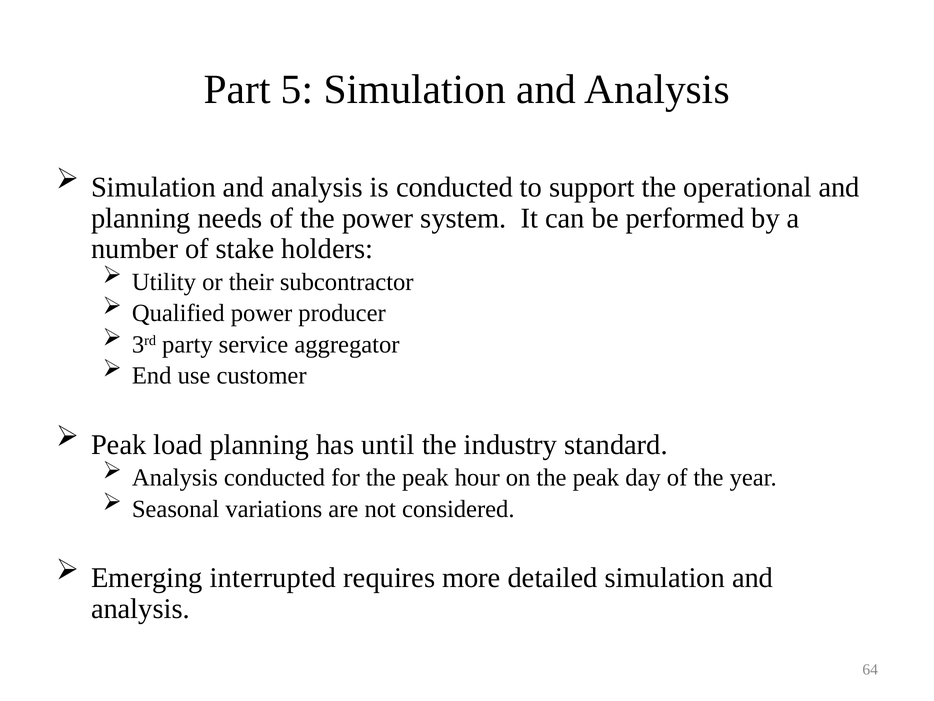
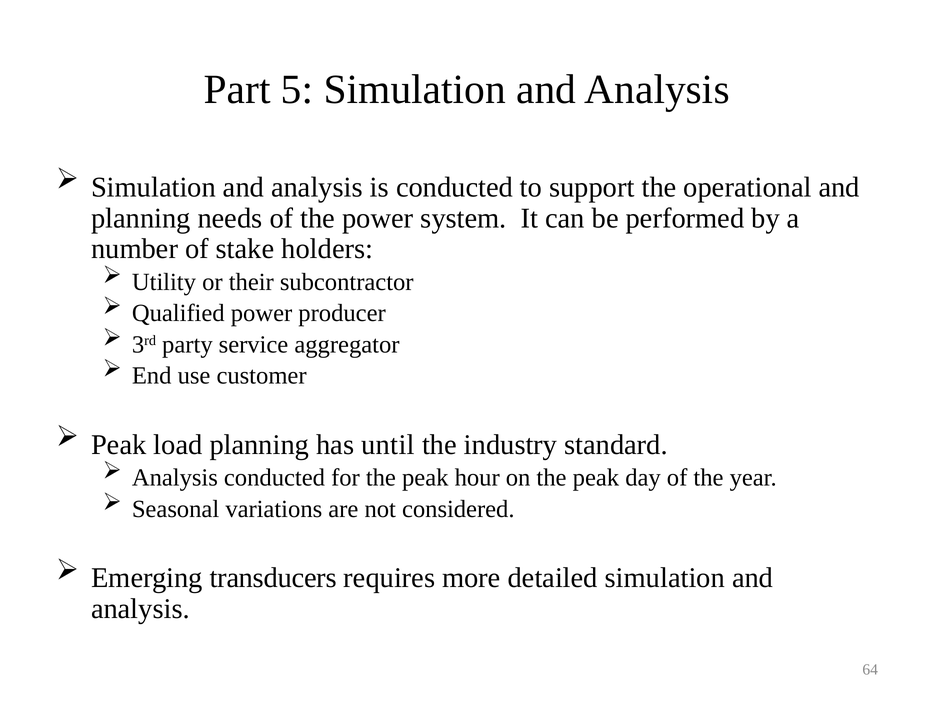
interrupted: interrupted -> transducers
